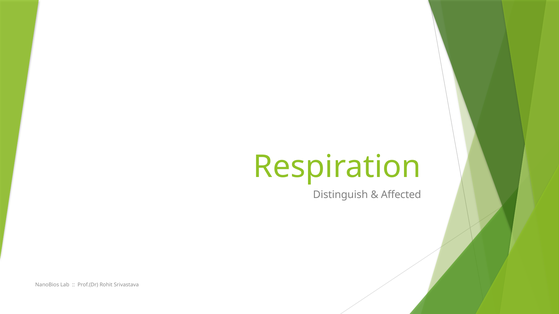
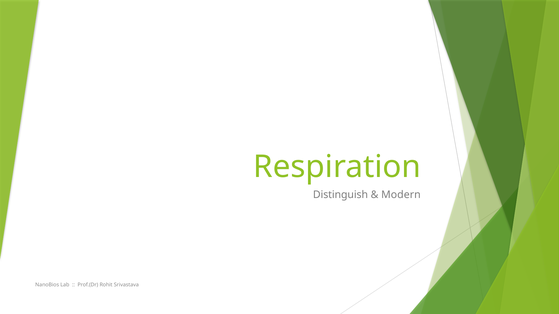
Affected: Affected -> Modern
